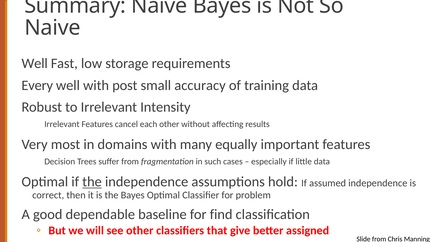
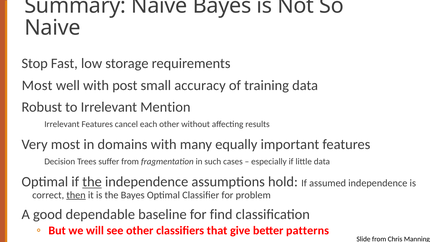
Well at (35, 64): Well -> Stop
Every at (37, 86): Every -> Most
Intensity: Intensity -> Mention
then underline: none -> present
assigned: assigned -> patterns
